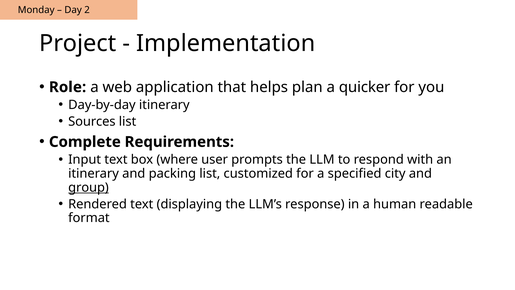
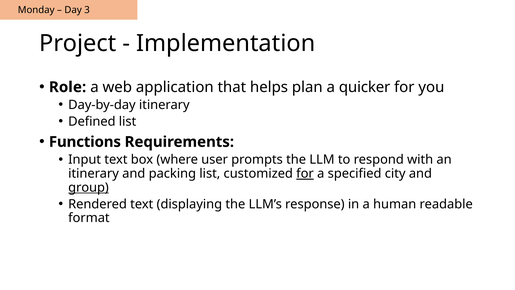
2: 2 -> 3
Sources: Sources -> Defined
Complete: Complete -> Functions
for at (305, 173) underline: none -> present
